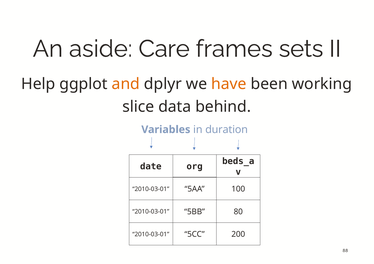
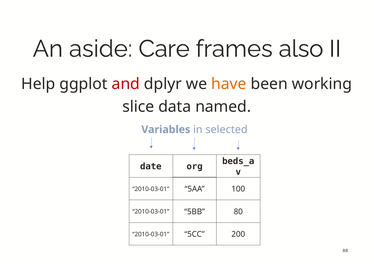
sets: sets -> also
and colour: orange -> red
behind: behind -> named
duration: duration -> selected
